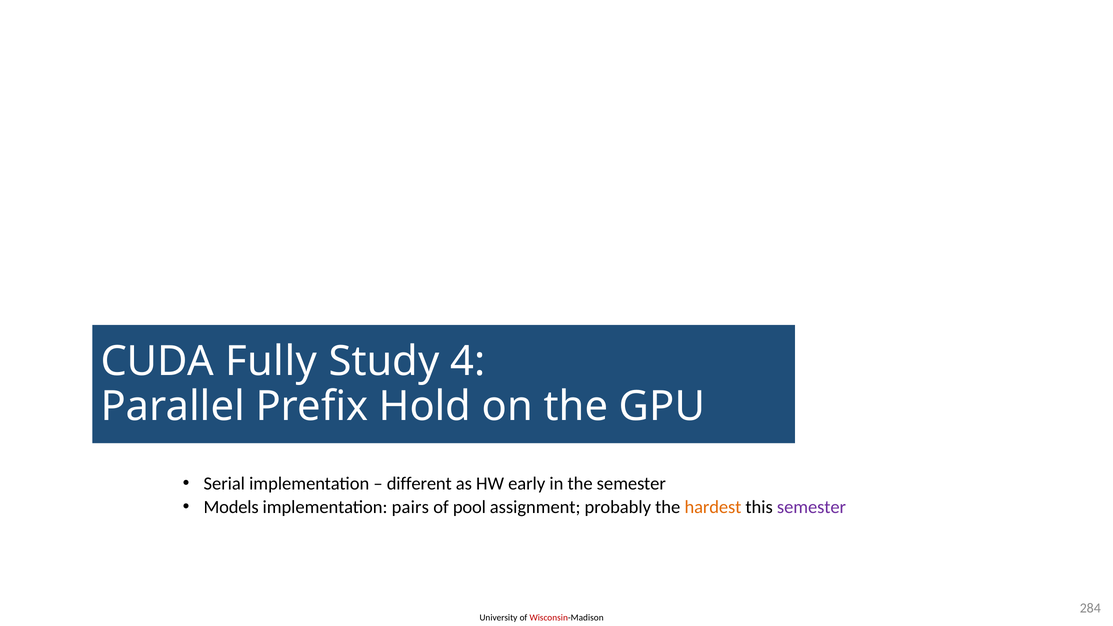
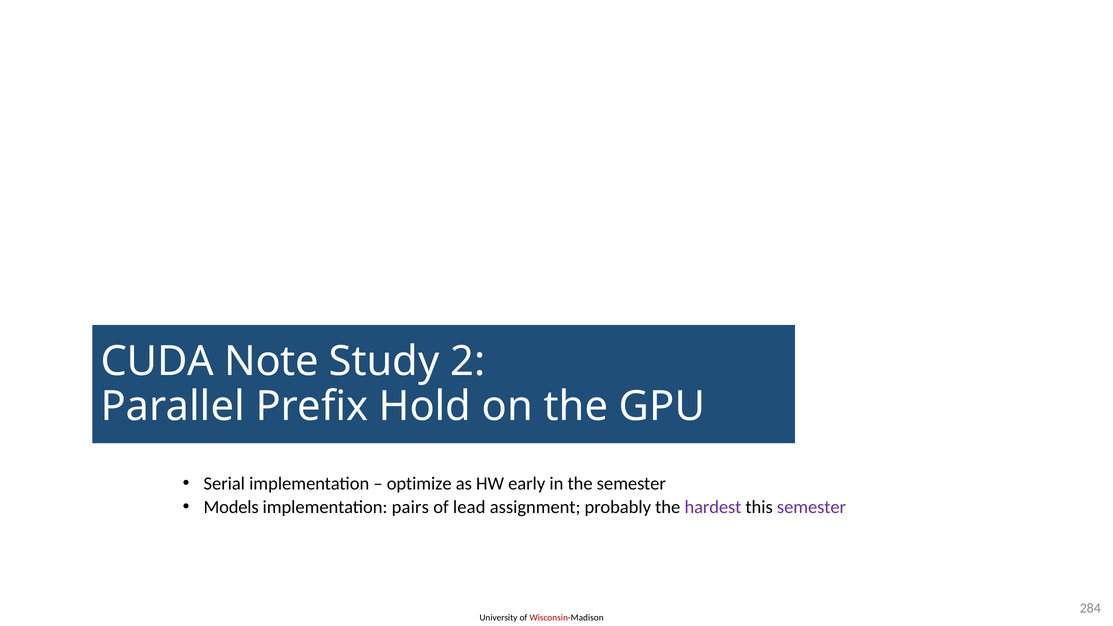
Fully: Fully -> Note
4: 4 -> 2
different: different -> optimize
pool: pool -> lead
hardest colour: orange -> purple
